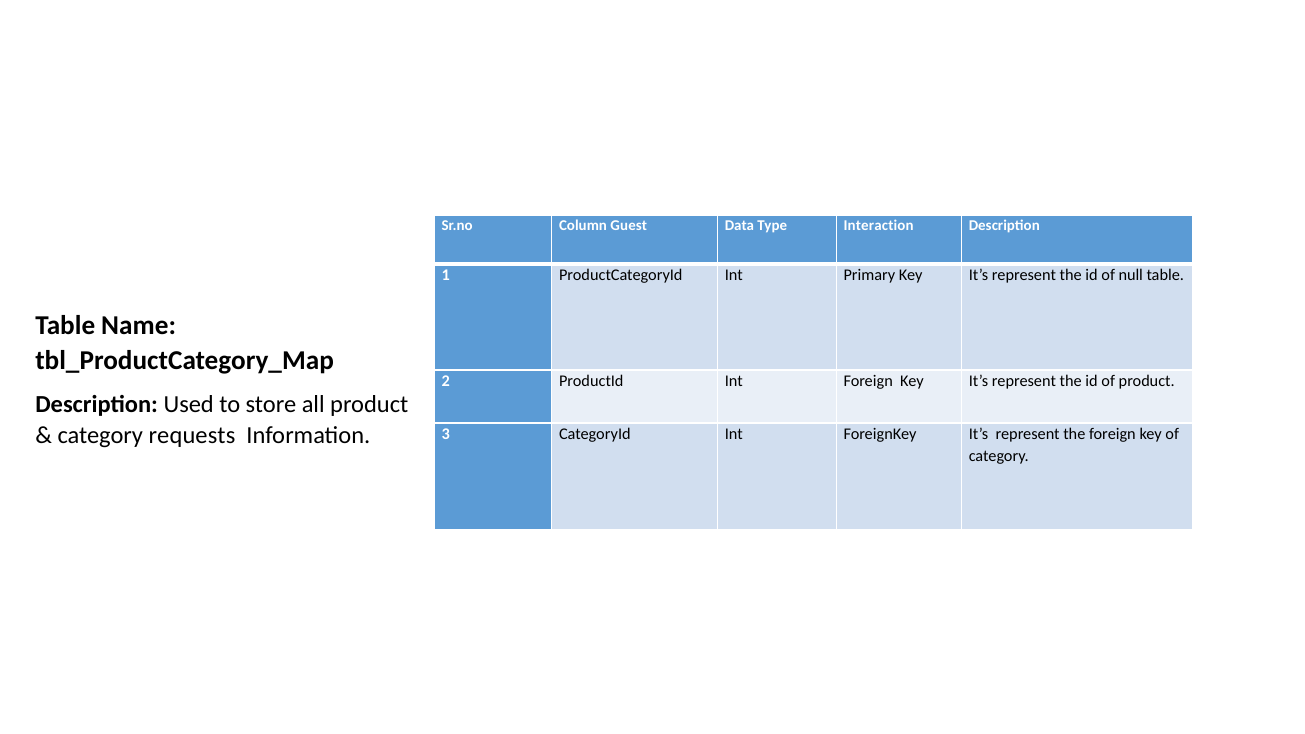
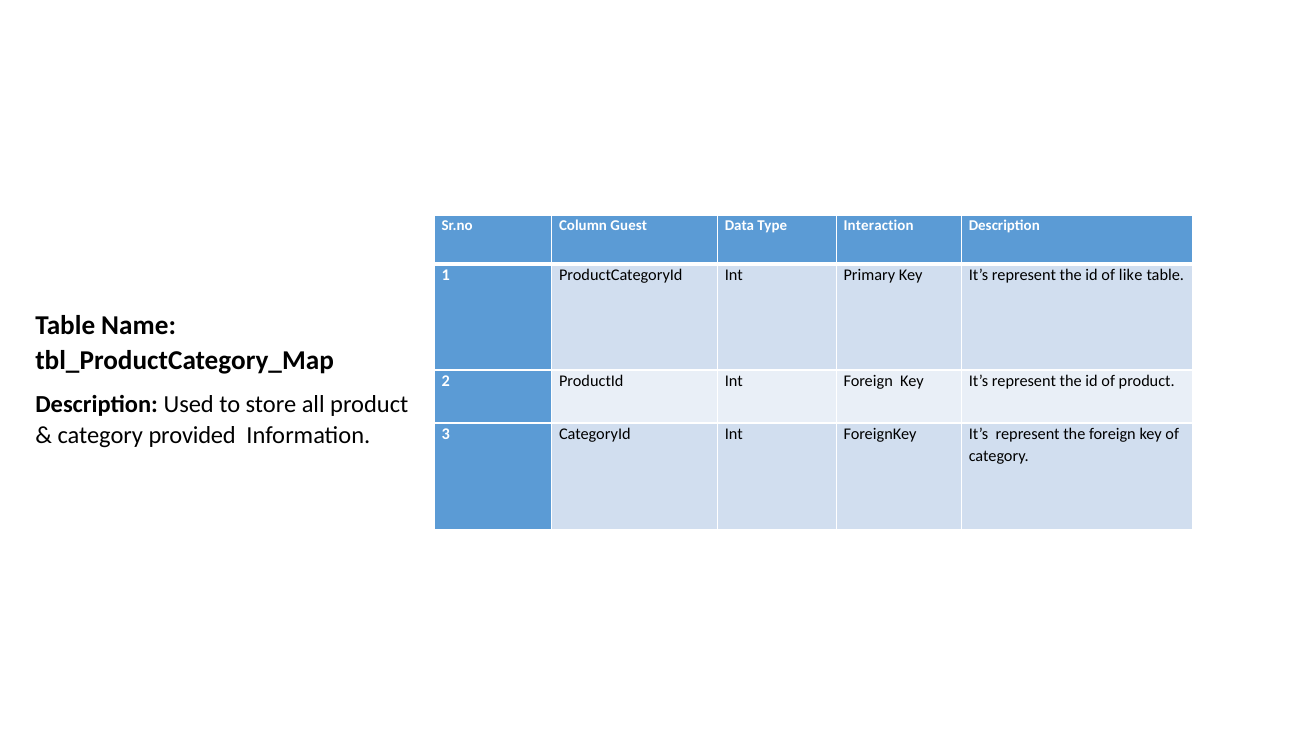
null: null -> like
requests: requests -> provided
